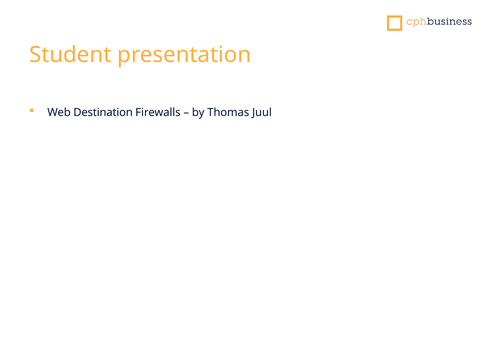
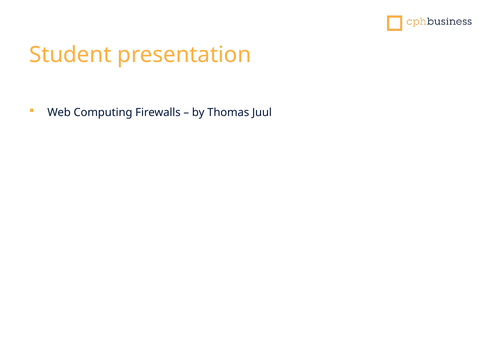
Destination: Destination -> Computing
